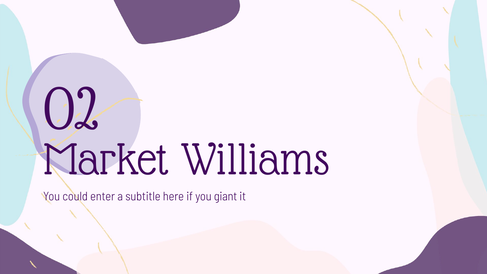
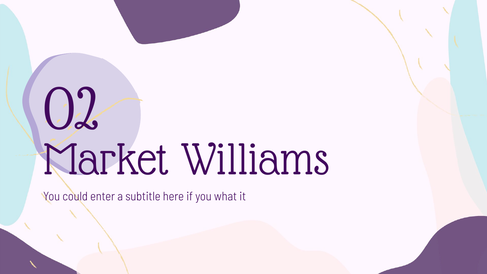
giant: giant -> what
